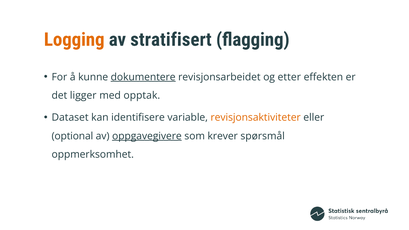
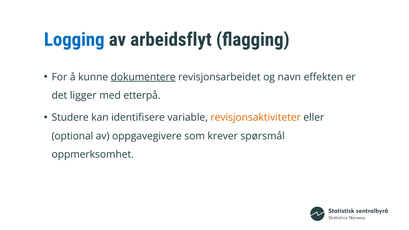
Logging colour: orange -> blue
stratifisert: stratifisert -> arbeidsflyt
etter: etter -> navn
opptak: opptak -> etterpå
Dataset: Dataset -> Studere
oppgavegivere underline: present -> none
